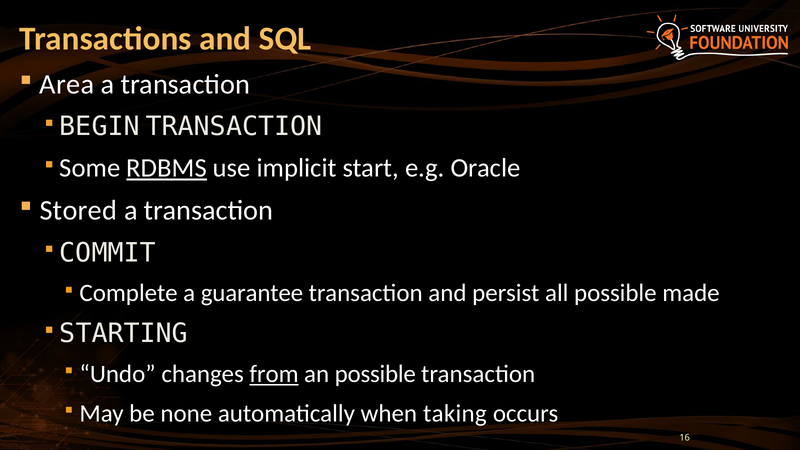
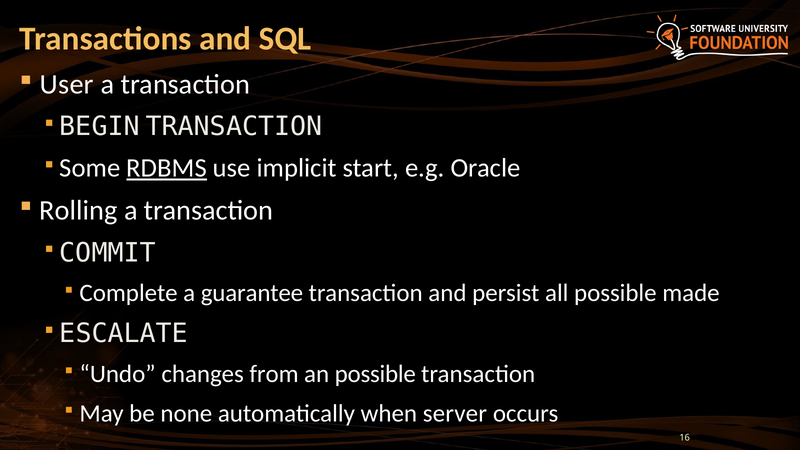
Area: Area -> User
Stored: Stored -> Rolling
STARTING: STARTING -> ESCALATE
from underline: present -> none
taking: taking -> server
